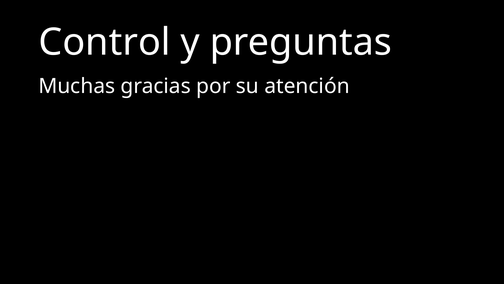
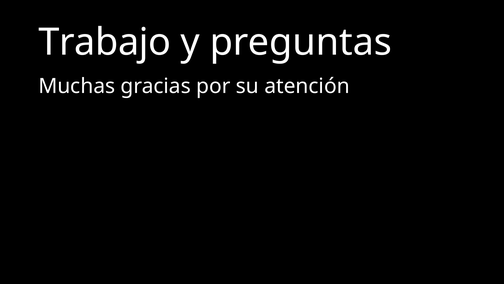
Control: Control -> Trabajo
